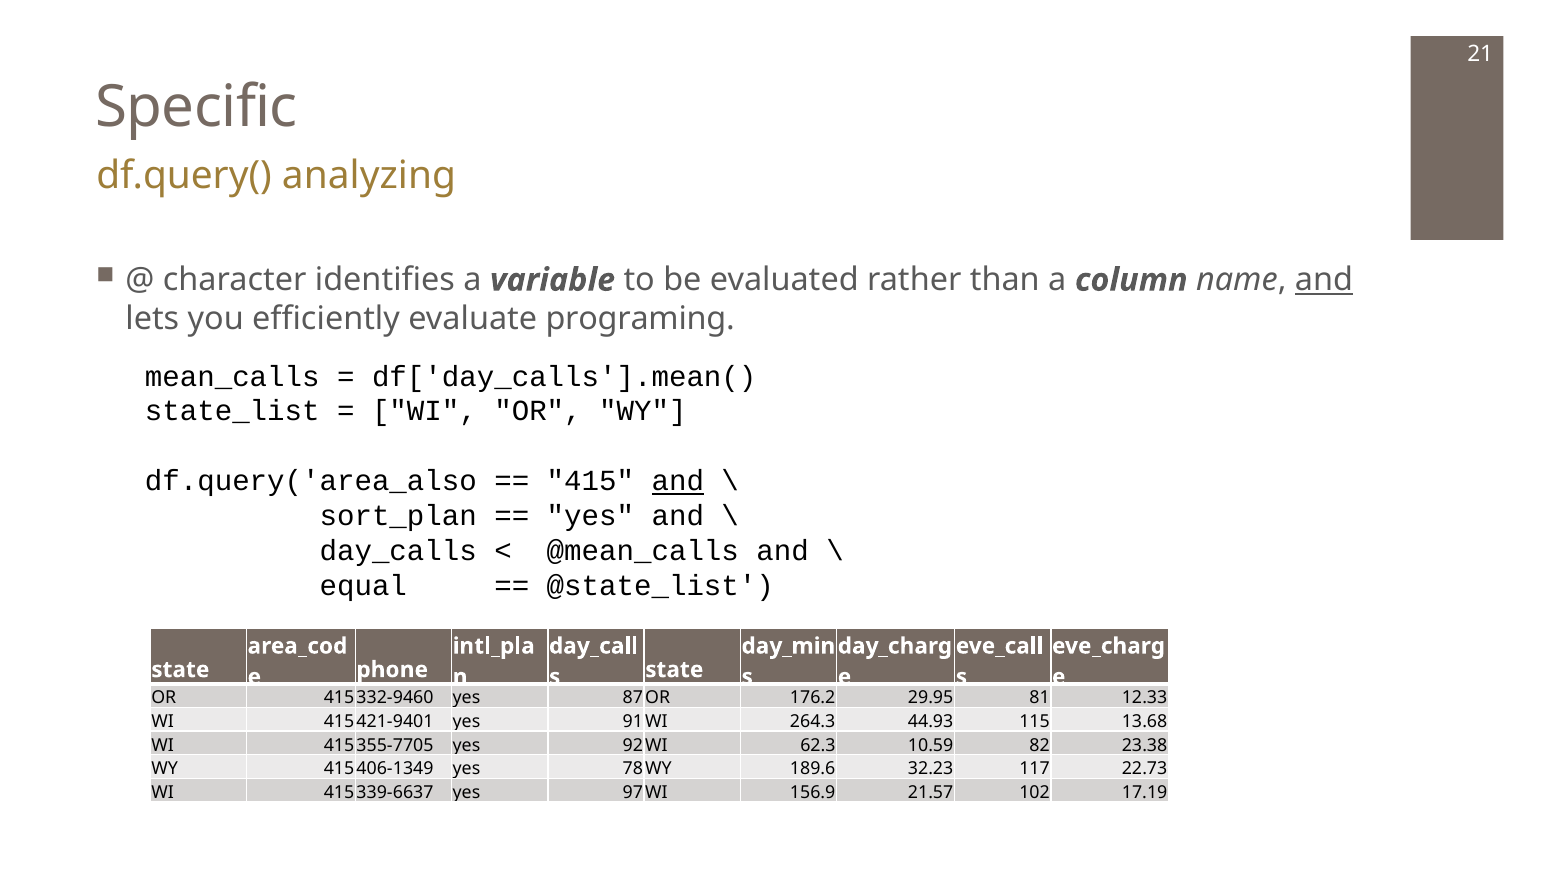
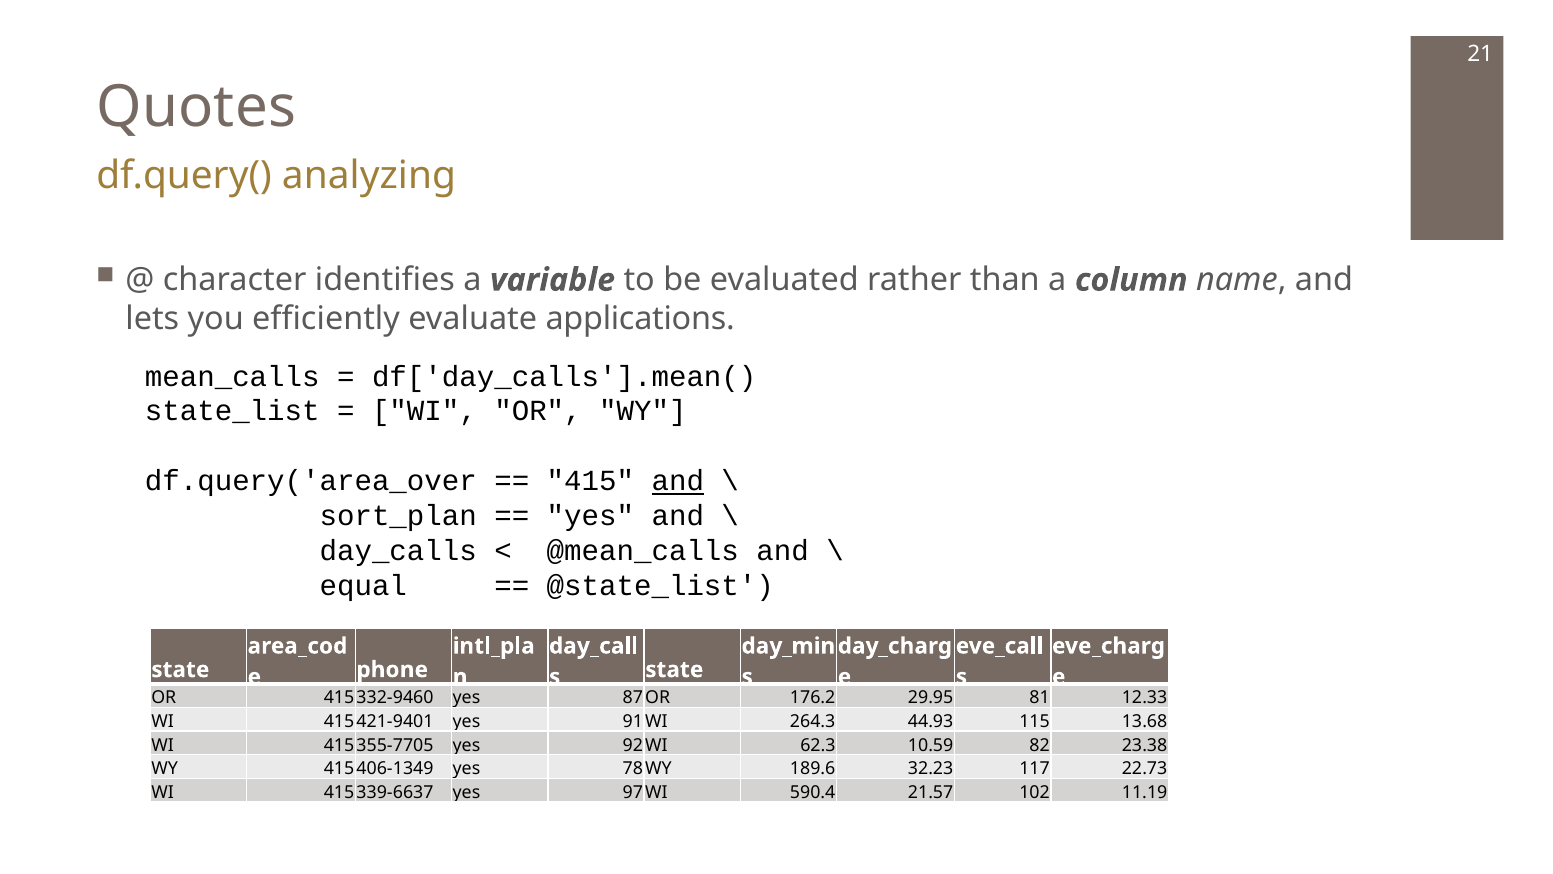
Specific: Specific -> Quotes
and at (1324, 280) underline: present -> none
programing: programing -> applications
df.query('area_also: df.query('area_also -> df.query('area_over
156.9: 156.9 -> 590.4
17.19: 17.19 -> 11.19
